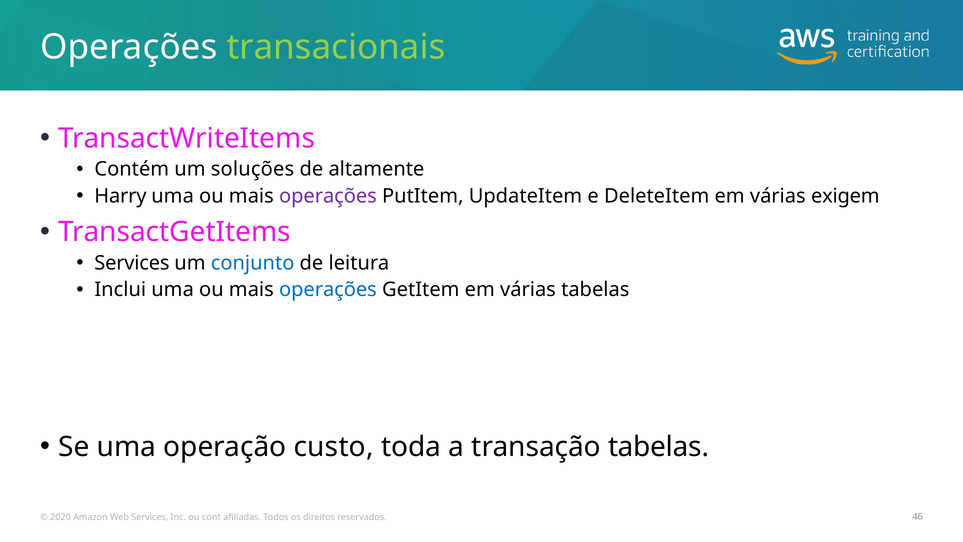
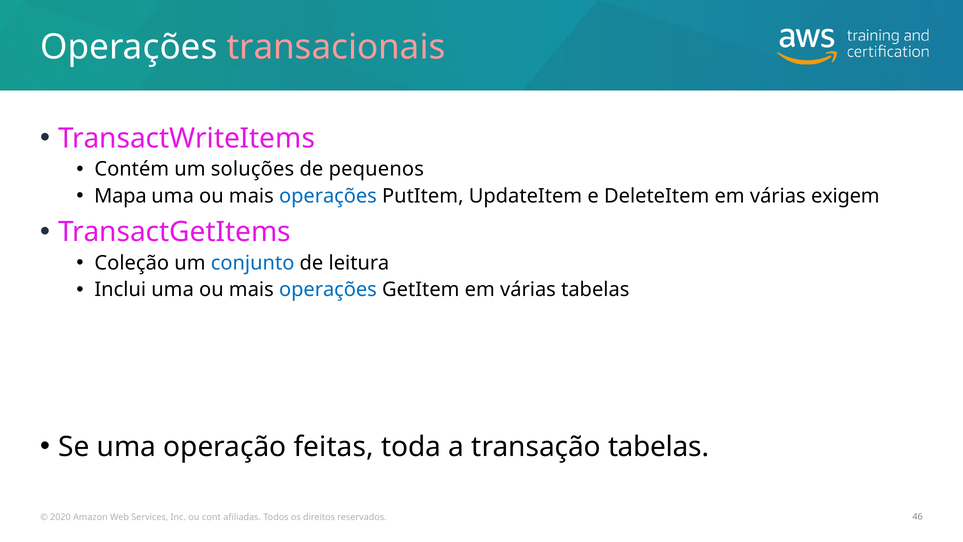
transacionais colour: light green -> pink
altamente: altamente -> pequenos
Harry: Harry -> Mapa
operações at (328, 196) colour: purple -> blue
Services at (132, 263): Services -> Coleção
custo: custo -> feitas
